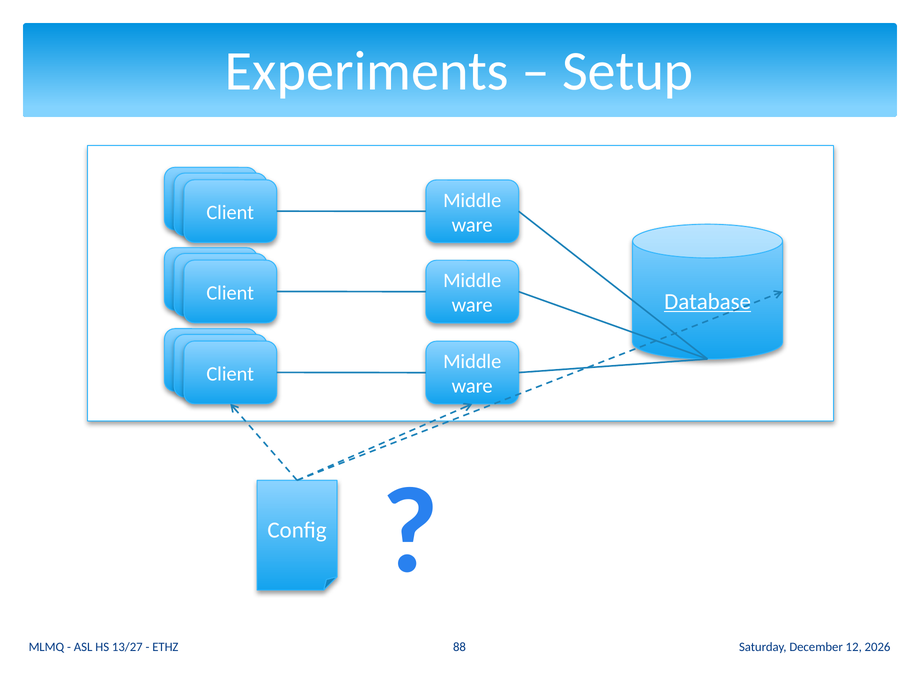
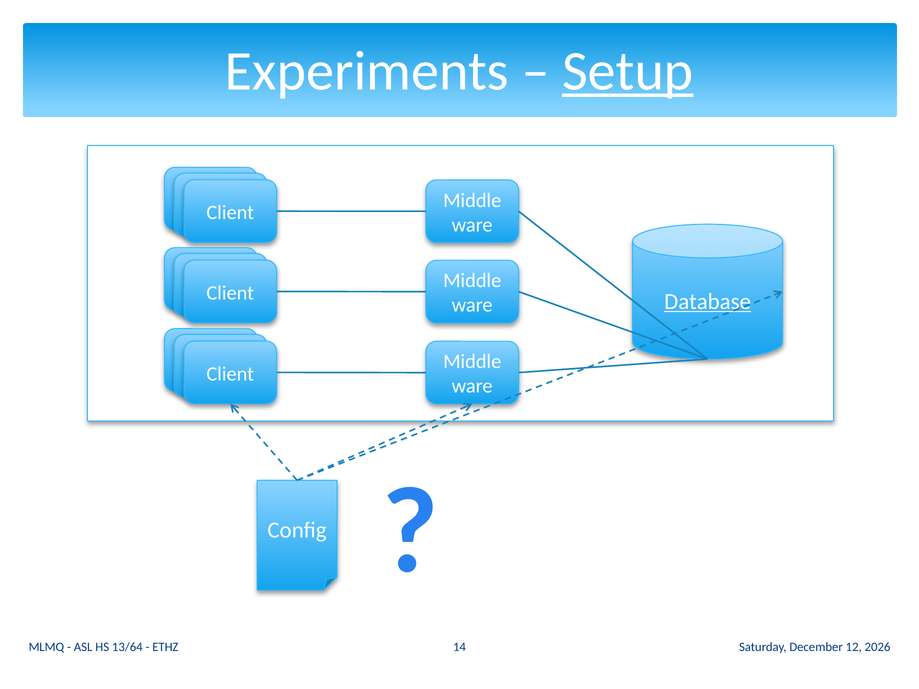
Setup underline: none -> present
13/27: 13/27 -> 13/64
88: 88 -> 14
